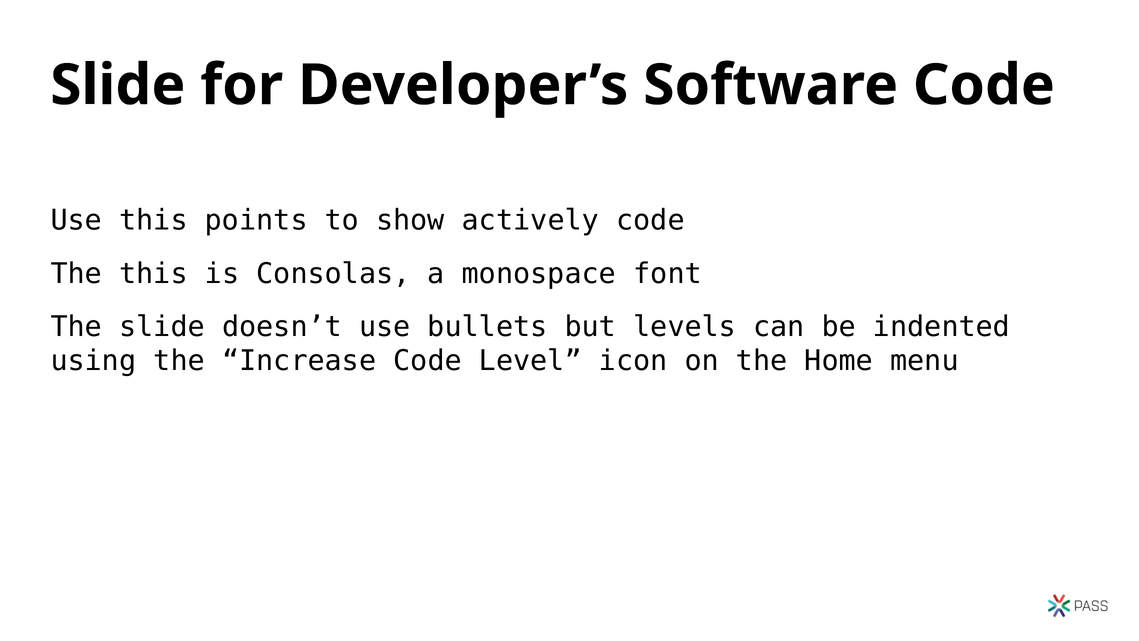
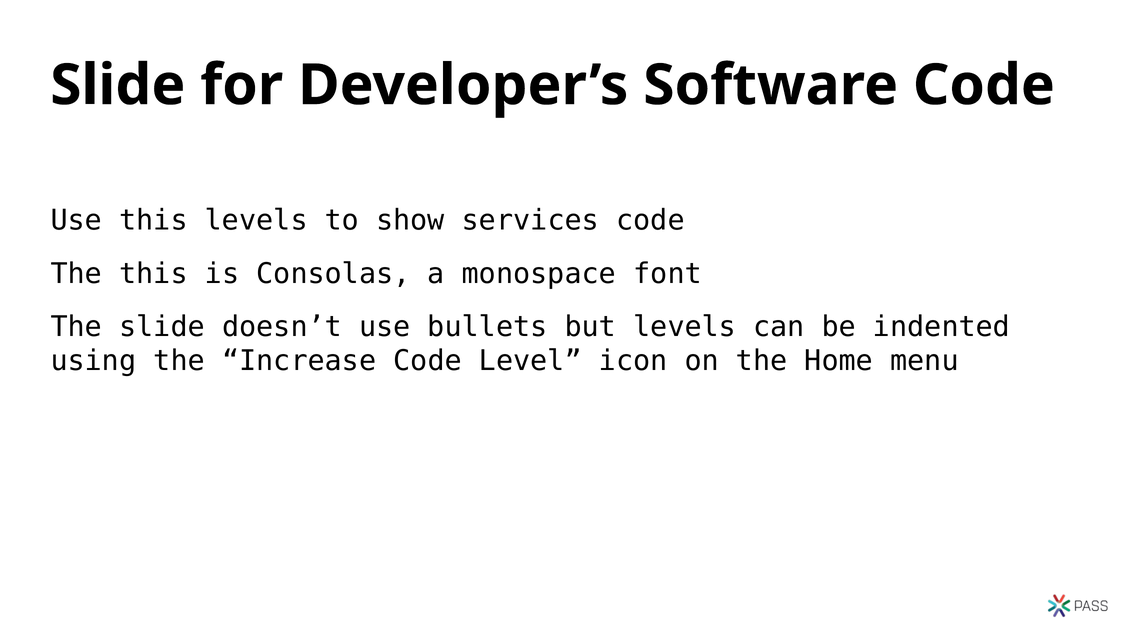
this points: points -> levels
actively: actively -> services
